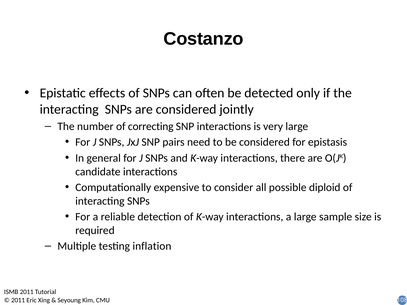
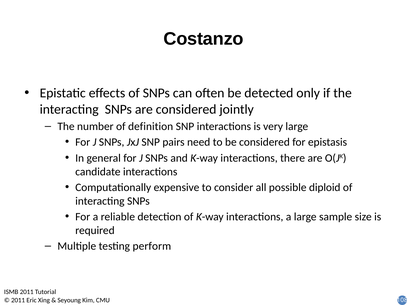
correcting: correcting -> definition
inflation: inflation -> perform
